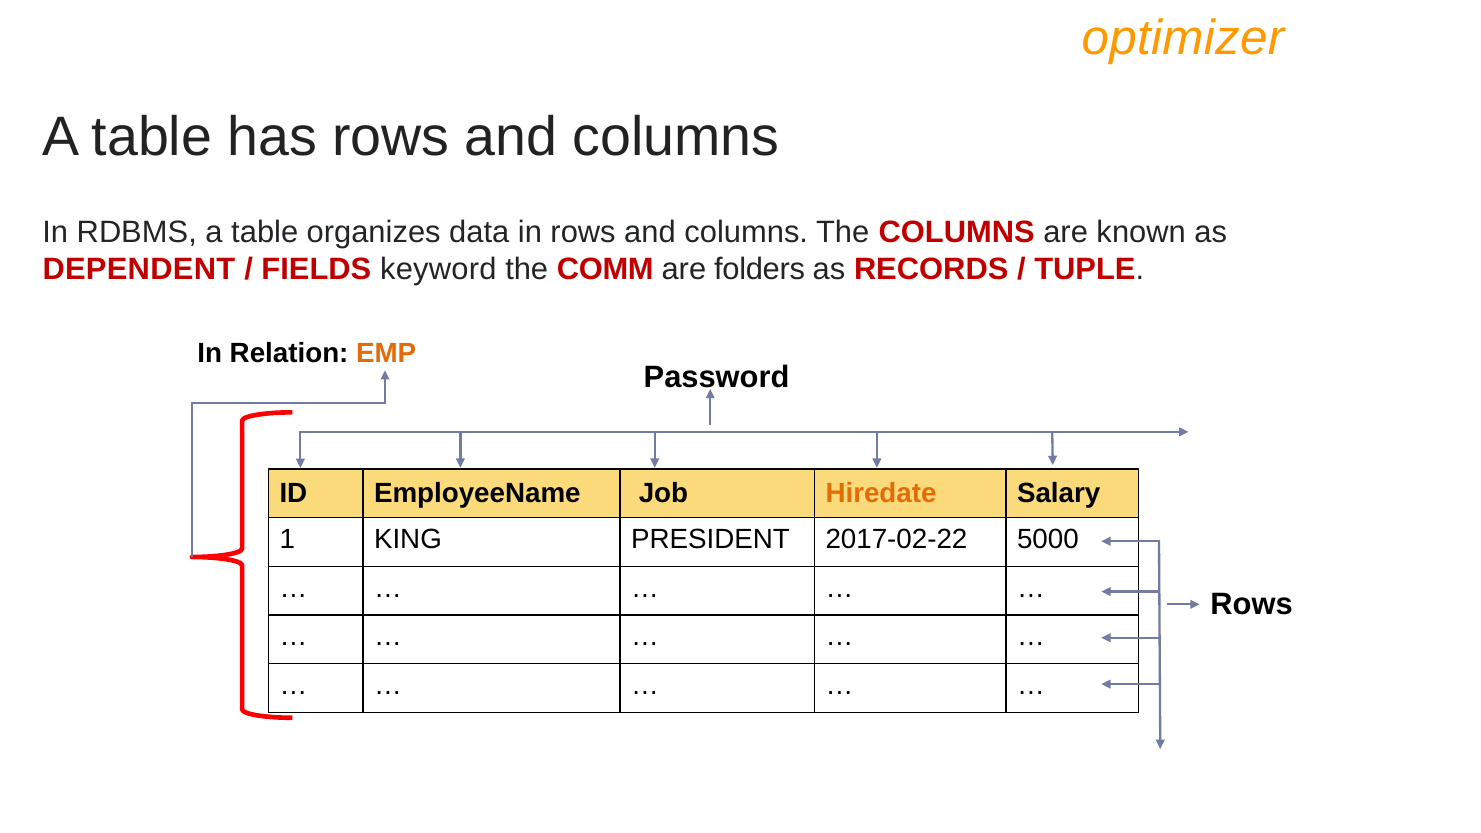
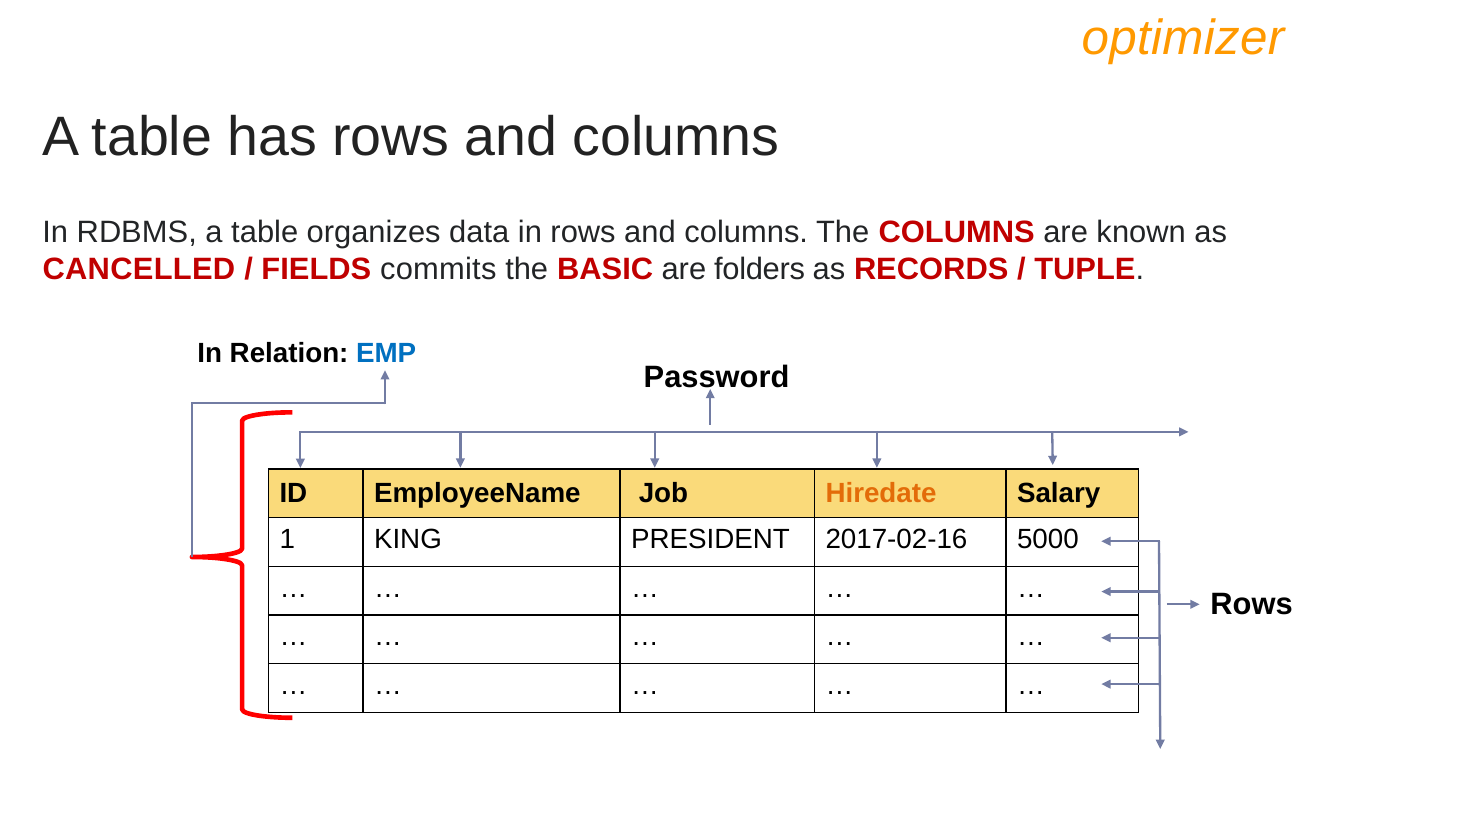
DEPENDENT: DEPENDENT -> CANCELLED
keyword: keyword -> commits
COMM: COMM -> BASIC
EMP colour: orange -> blue
2017-02-22: 2017-02-22 -> 2017-02-16
